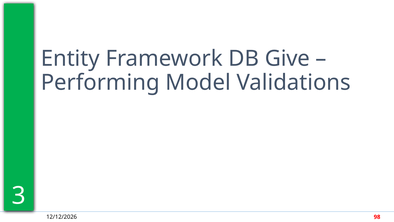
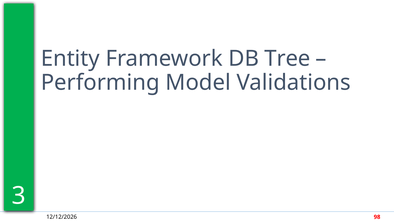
Give: Give -> Tree
